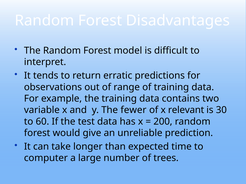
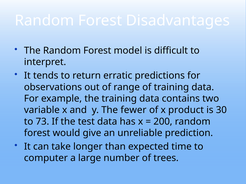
relevant: relevant -> product
60: 60 -> 73
